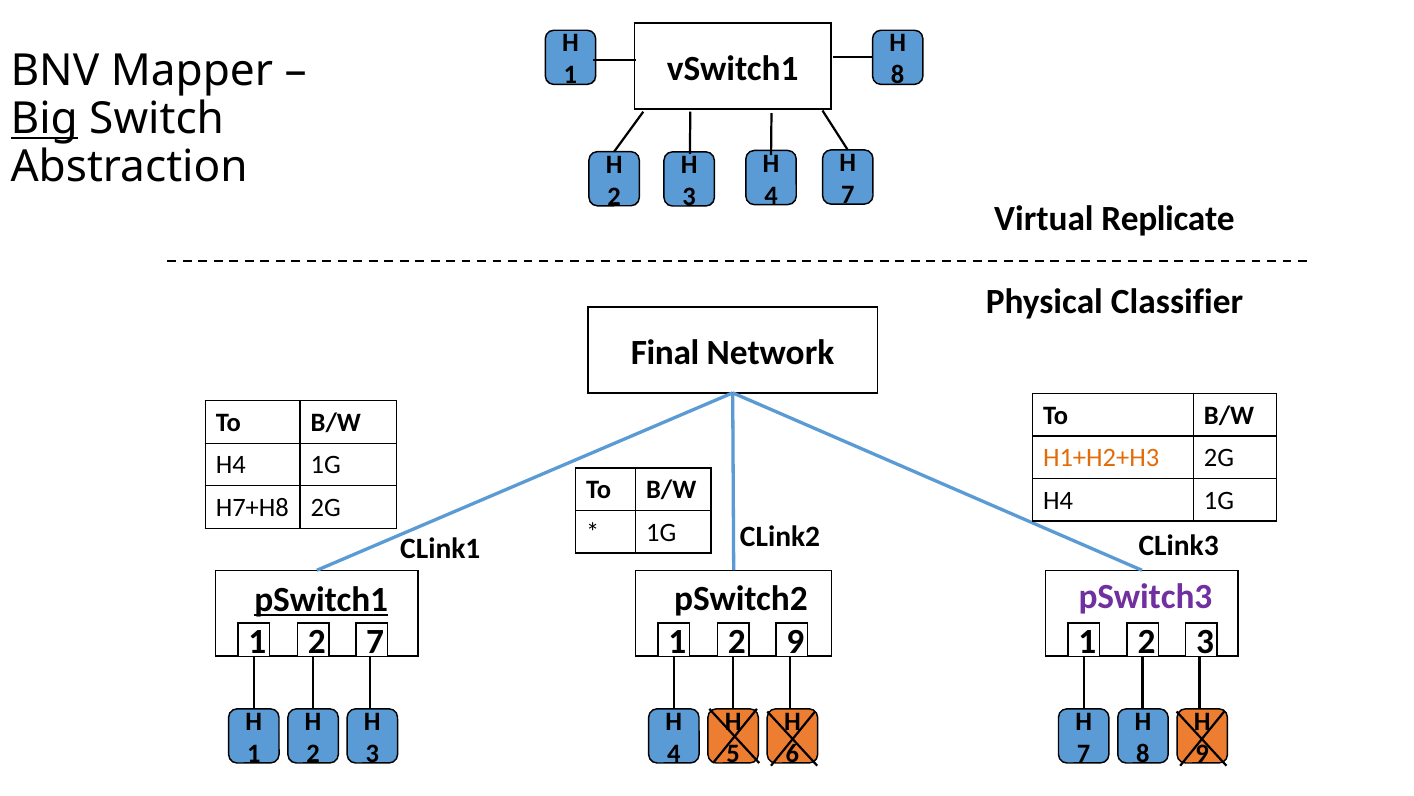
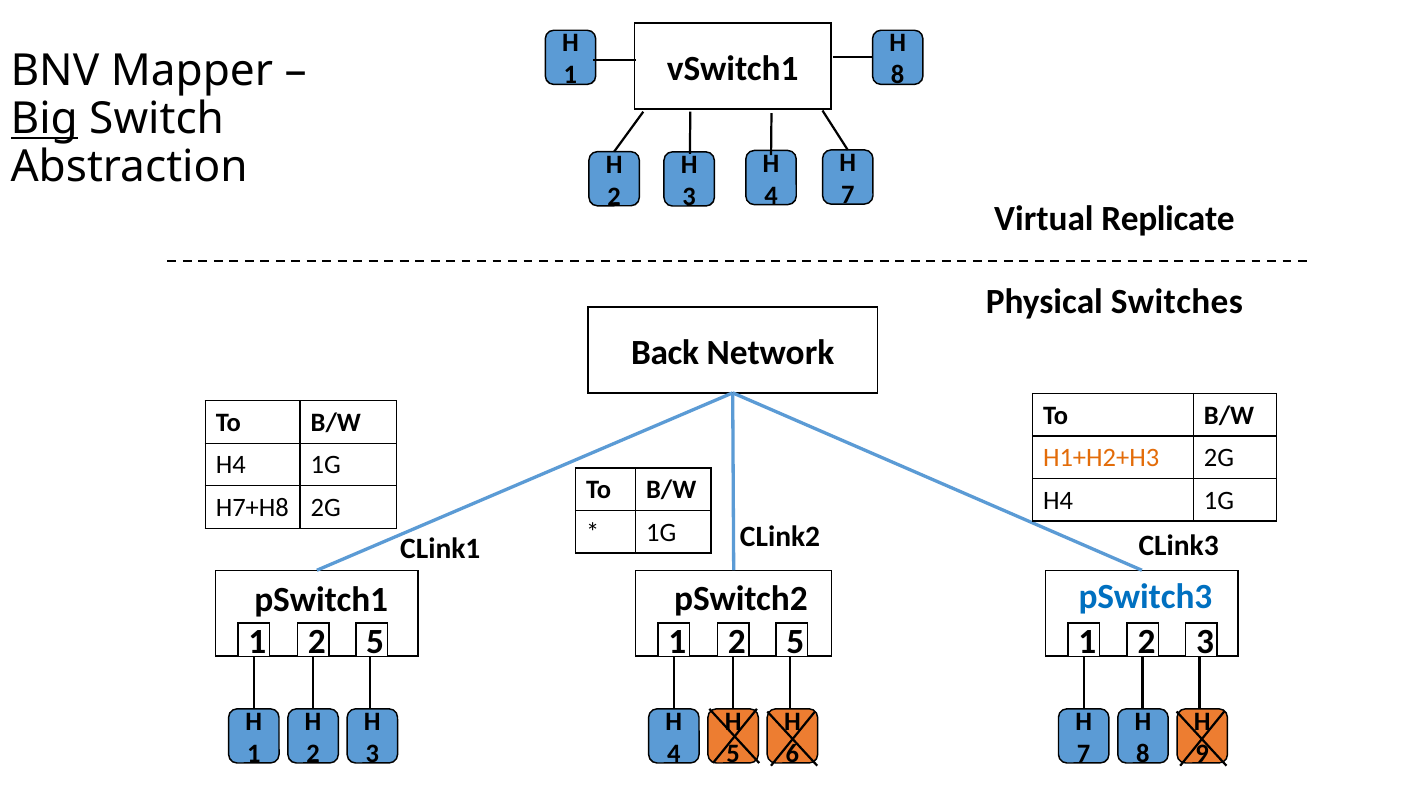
Classifier: Classifier -> Switches
Final: Final -> Back
pSwitch3 colour: purple -> blue
pSwitch1 underline: present -> none
7 at (375, 642): 7 -> 5
9 at (795, 642): 9 -> 5
